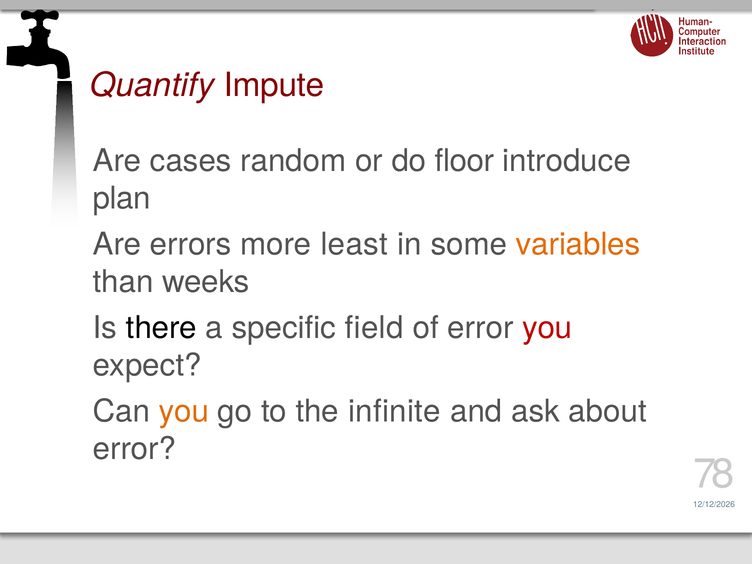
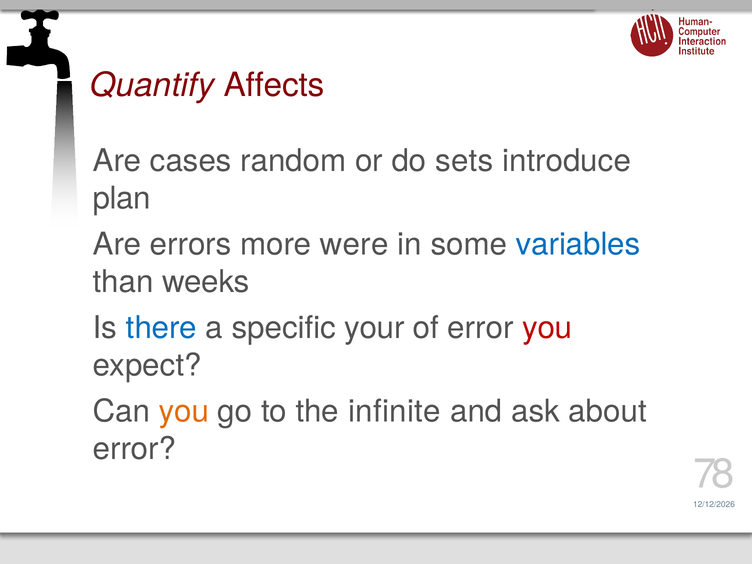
Impute: Impute -> Affects
floor: floor -> sets
least: least -> were
variables colour: orange -> blue
there colour: black -> blue
field: field -> your
